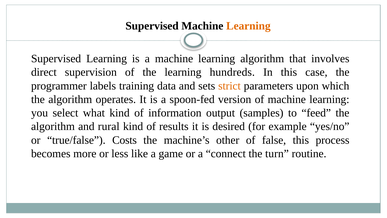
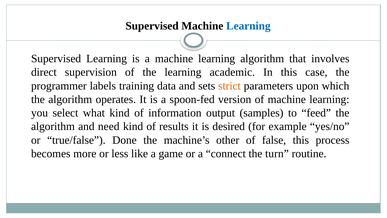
Learning at (248, 26) colour: orange -> blue
hundreds: hundreds -> academic
rural: rural -> need
Costs: Costs -> Done
